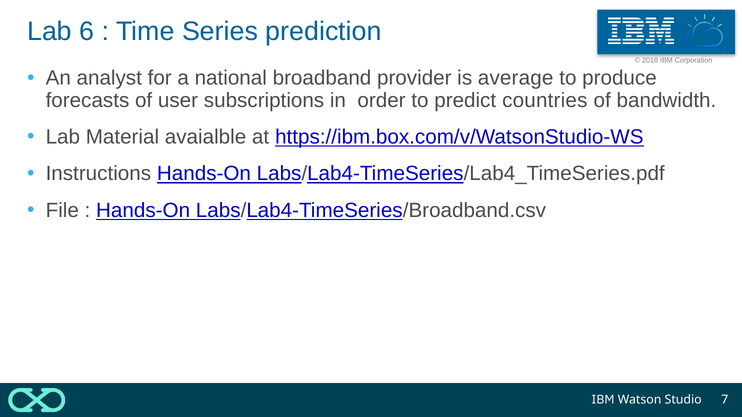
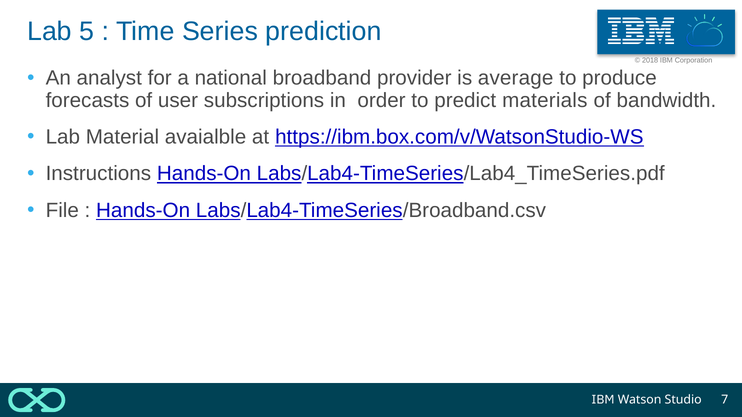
6: 6 -> 5
countries: countries -> materials
